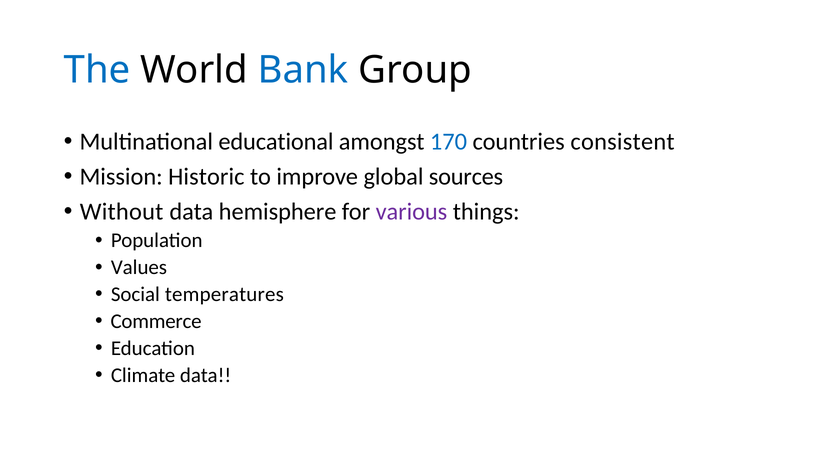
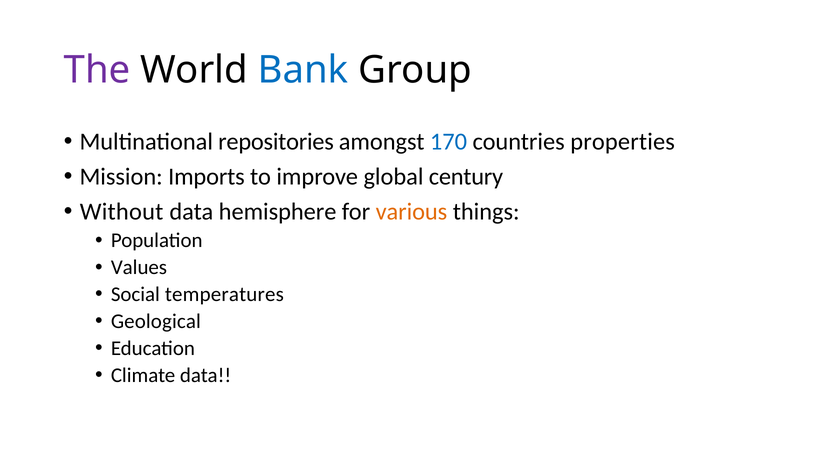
The colour: blue -> purple
educational: educational -> repositories
consistent: consistent -> properties
Historic: Historic -> Imports
sources: sources -> century
various colour: purple -> orange
Commerce: Commerce -> Geological
